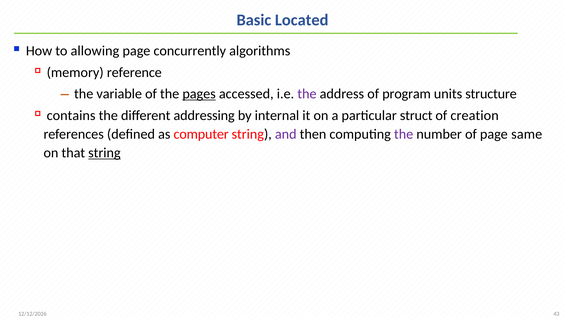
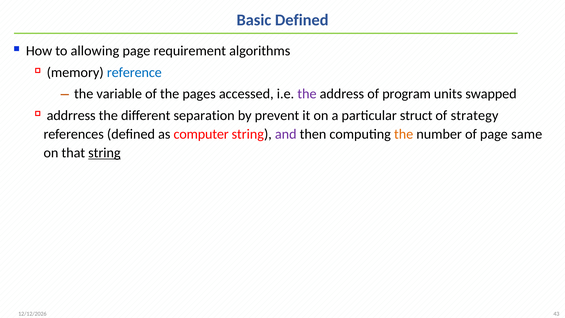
Basic Located: Located -> Defined
concurrently: concurrently -> requirement
reference colour: black -> blue
pages underline: present -> none
structure: structure -> swapped
contains: contains -> addrress
addressing: addressing -> separation
internal: internal -> prevent
creation: creation -> strategy
the at (404, 134) colour: purple -> orange
